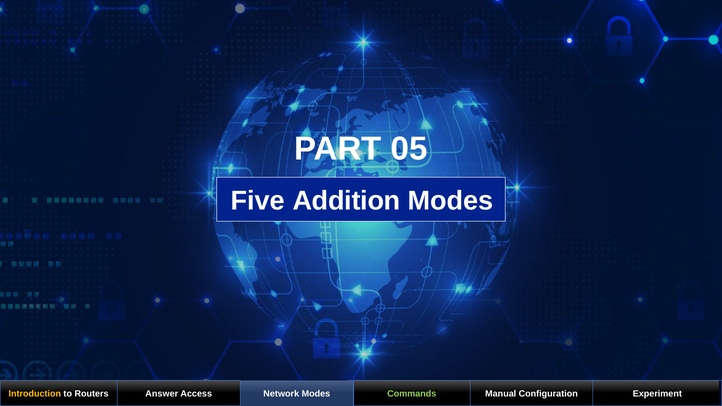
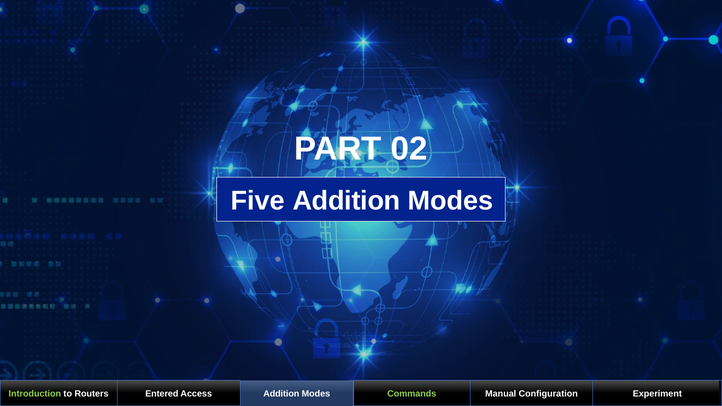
05: 05 -> 02
Introduction colour: yellow -> light green
Answer: Answer -> Entered
Routers Network: Network -> Addition
